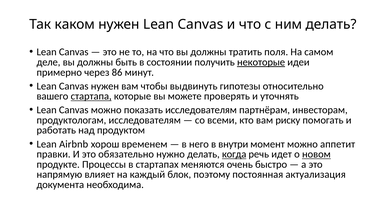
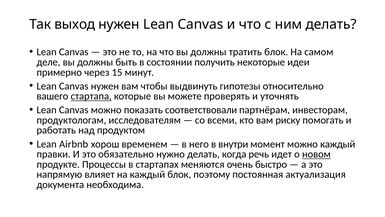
каком: каком -> выход
тратить поля: поля -> блок
некоторые underline: present -> none
86: 86 -> 15
показать исследователям: исследователям -> соответствовали
можно аппетит: аппетит -> каждый
когда underline: present -> none
